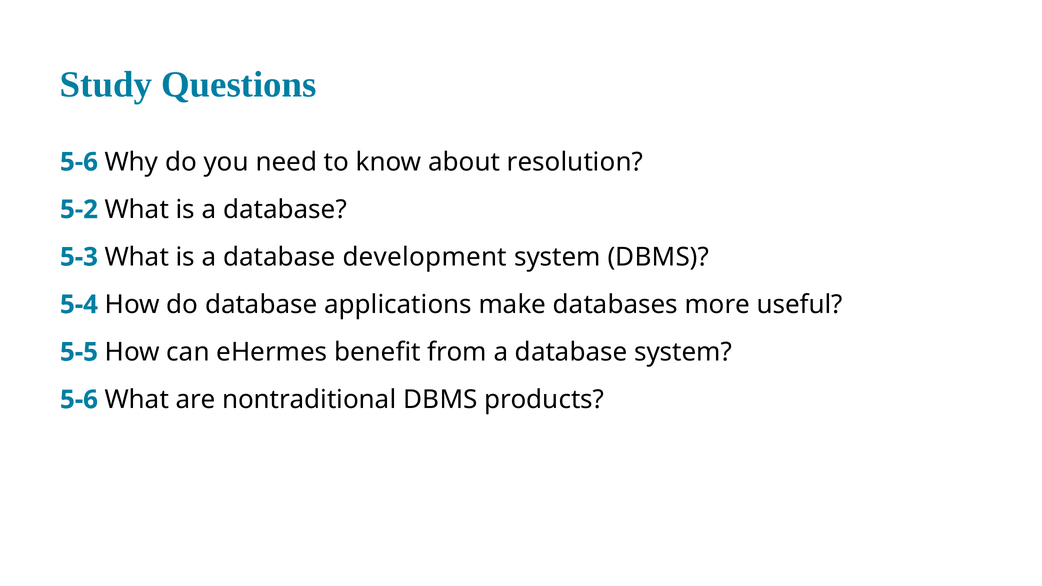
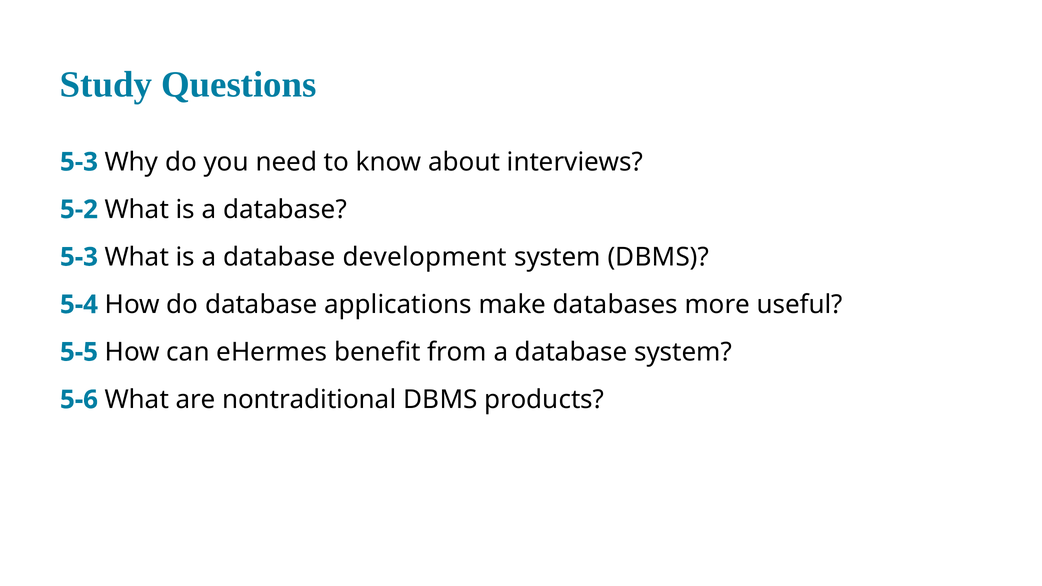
5-6 at (79, 162): 5-6 -> 5-3
resolution: resolution -> interviews
